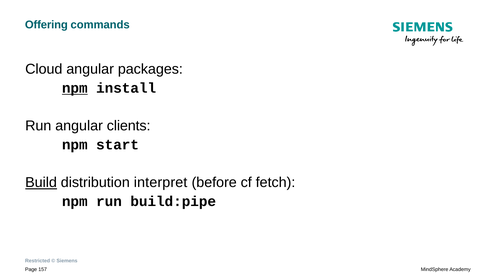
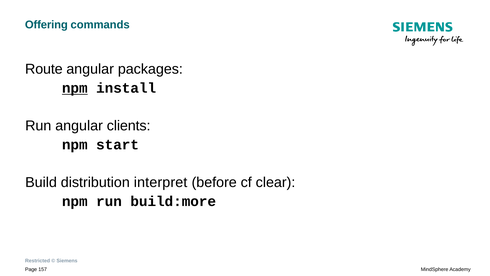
Cloud: Cloud -> Route
Build underline: present -> none
fetch: fetch -> clear
build:pipe: build:pipe -> build:more
